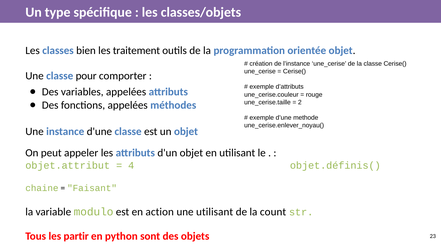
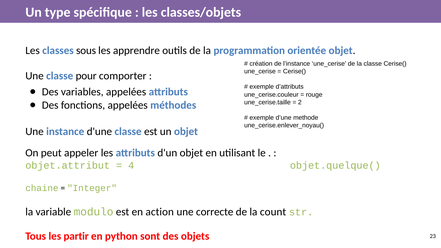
bien: bien -> sous
traitement: traitement -> apprendre
objet.définis(: objet.définis( -> objet.quelque(
Faisant: Faisant -> Integer
une utilisant: utilisant -> correcte
